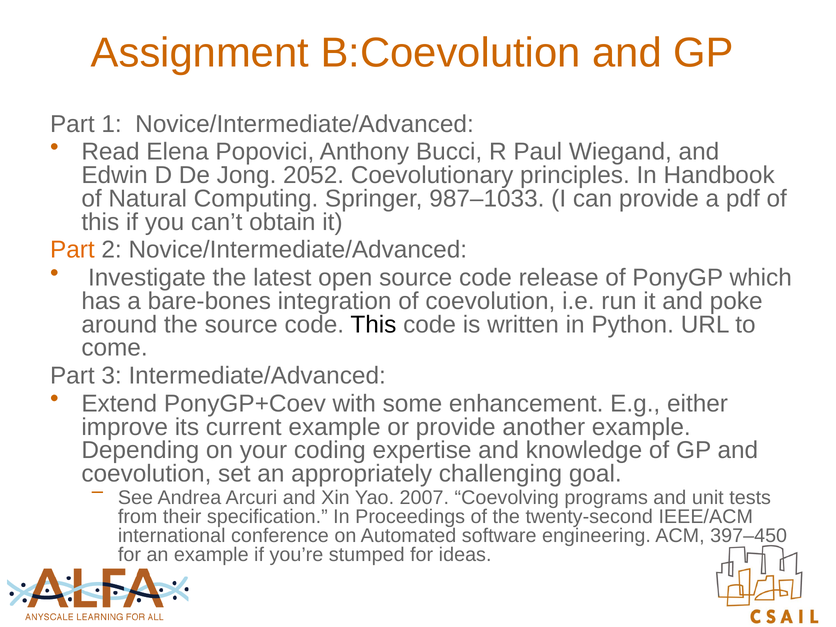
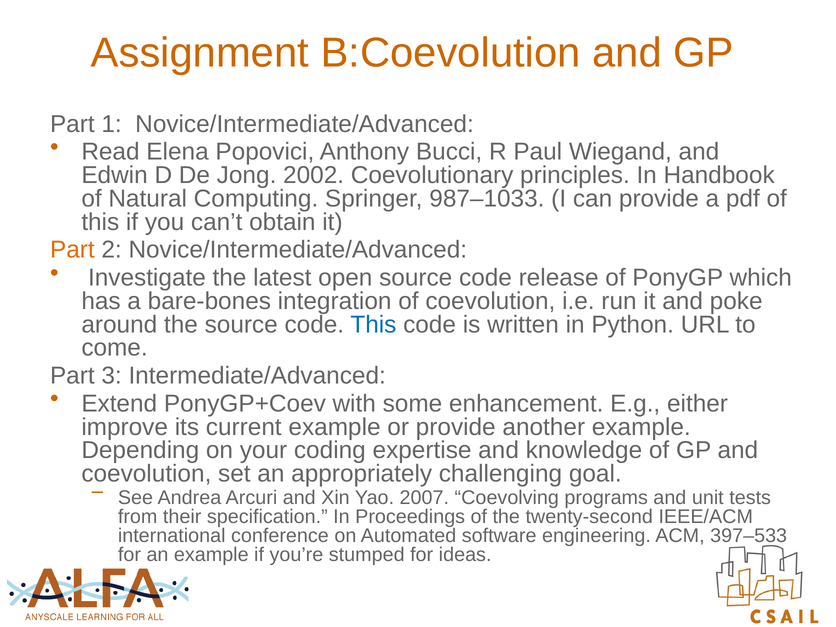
2052: 2052 -> 2002
This at (373, 325) colour: black -> blue
397–450: 397–450 -> 397–533
